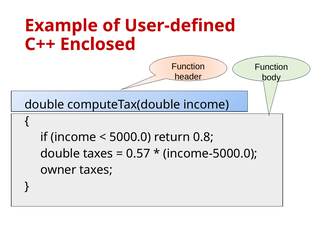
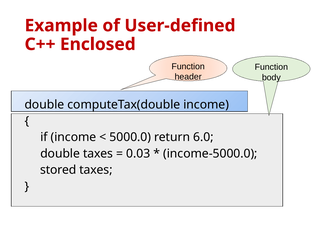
0.8: 0.8 -> 6.0
0.57: 0.57 -> 0.03
owner: owner -> stored
